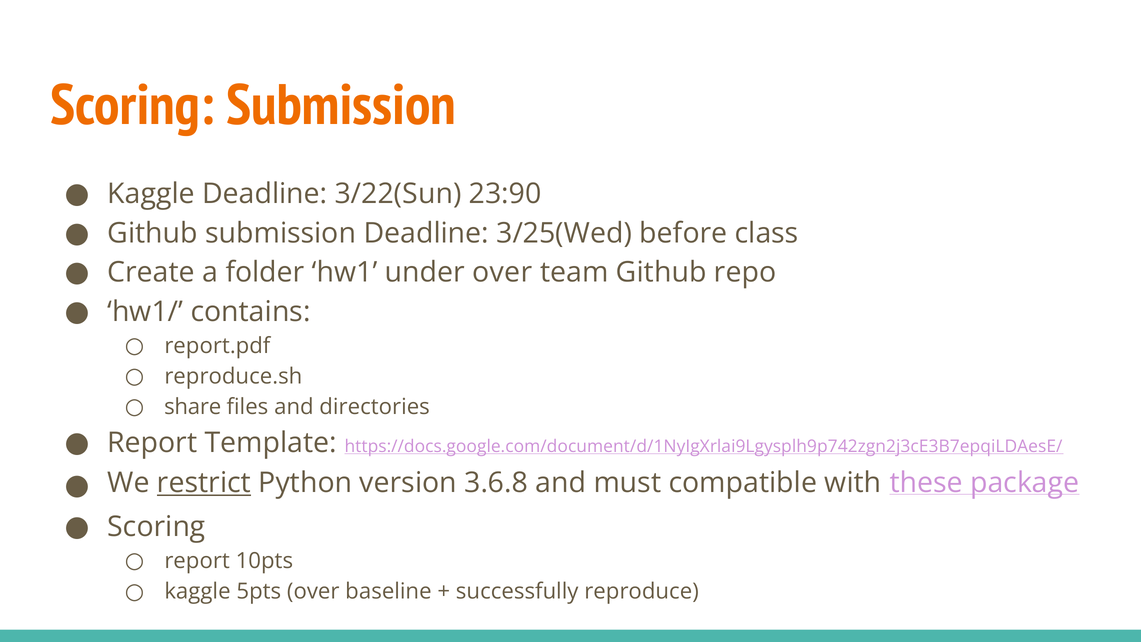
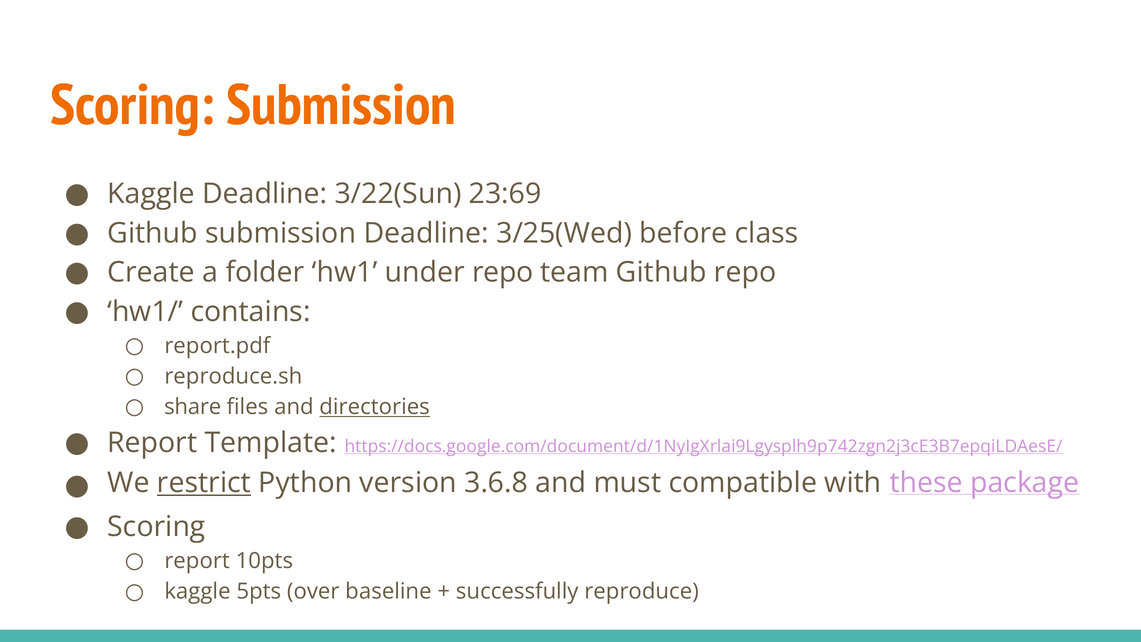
23:90: 23:90 -> 23:69
under over: over -> repo
directories underline: none -> present
